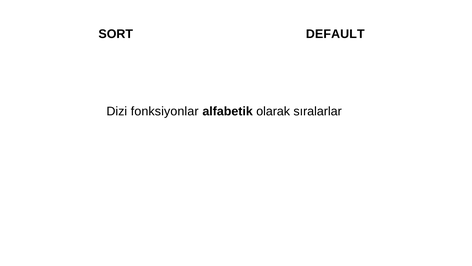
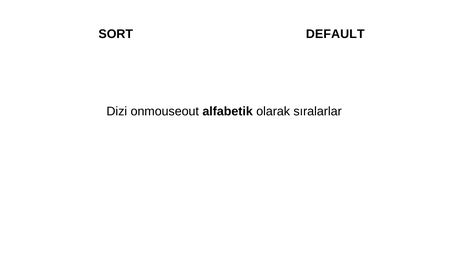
fonksiyonlar: fonksiyonlar -> onmouseout
